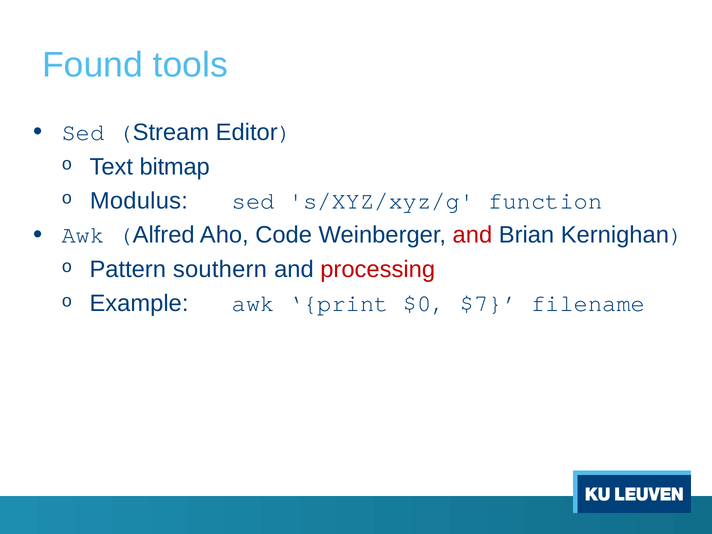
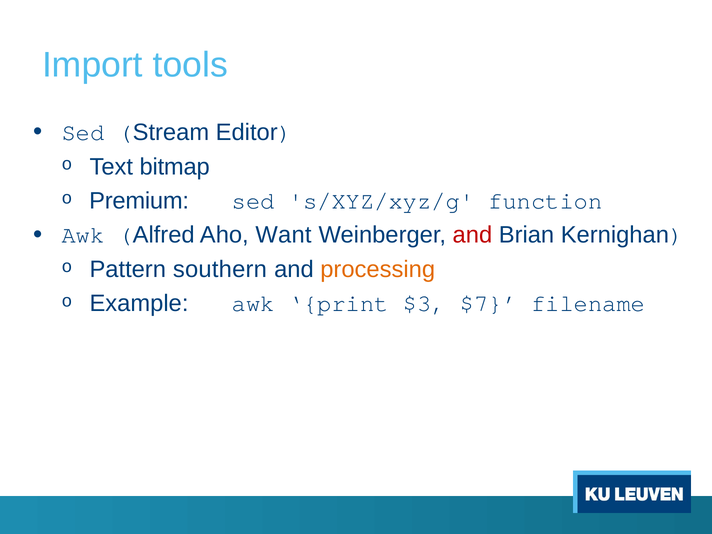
Found: Found -> Import
Modulus: Modulus -> Premium
Code: Code -> Want
processing colour: red -> orange
$0: $0 -> $3
